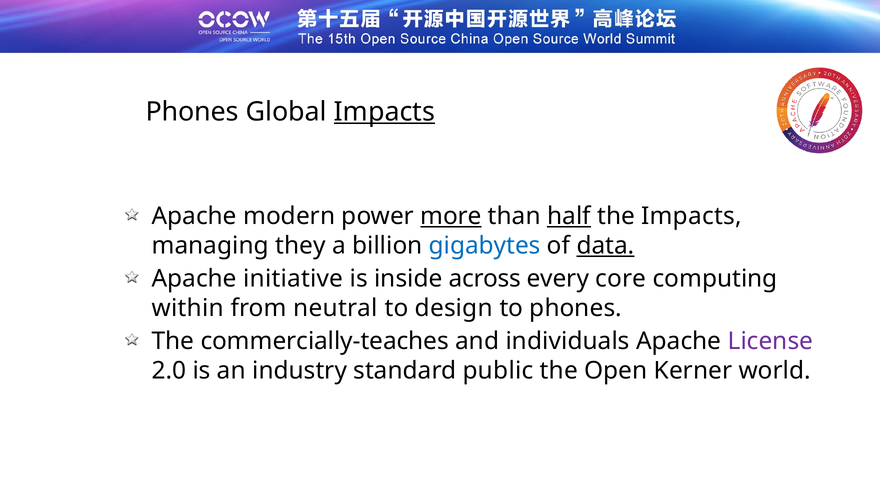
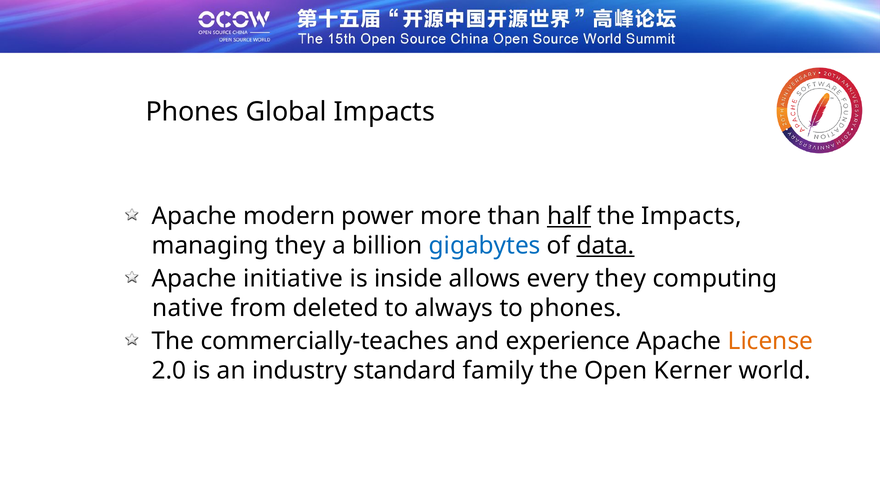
Impacts at (384, 112) underline: present -> none
more underline: present -> none
across: across -> allows
every core: core -> they
within: within -> native
neutral: neutral -> deleted
design: design -> always
individuals: individuals -> experience
License colour: purple -> orange
public: public -> family
